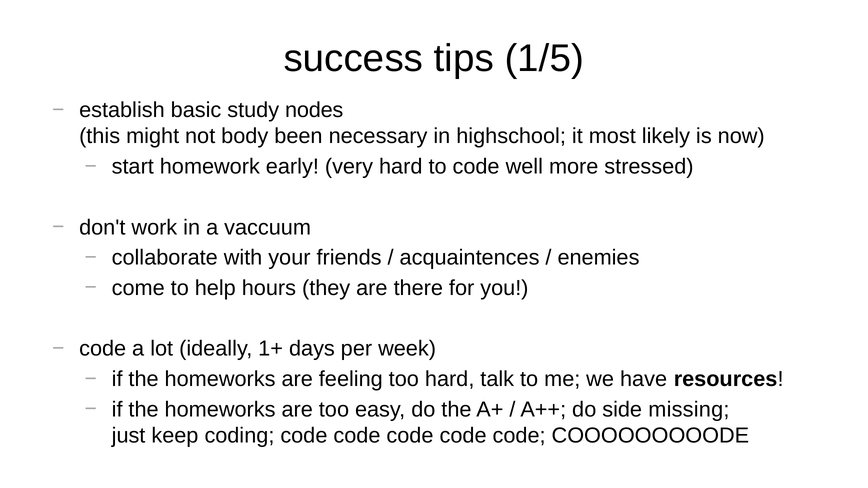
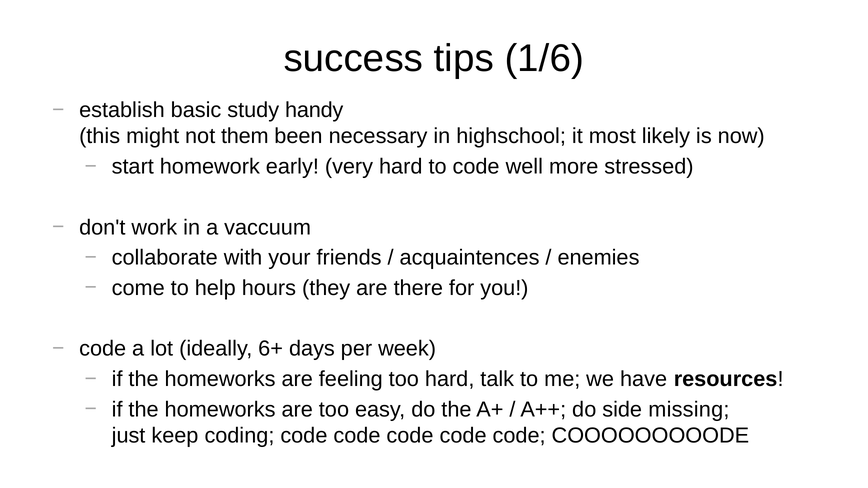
1/5: 1/5 -> 1/6
nodes: nodes -> handy
body: body -> them
1+: 1+ -> 6+
